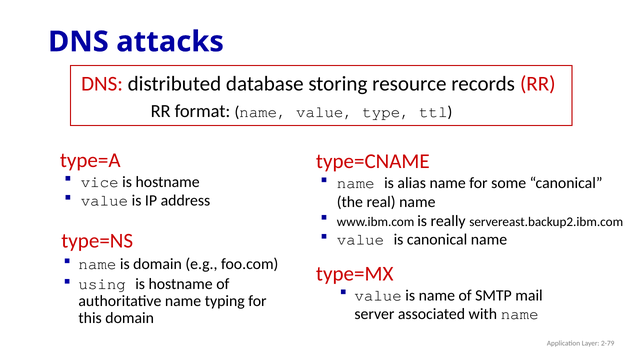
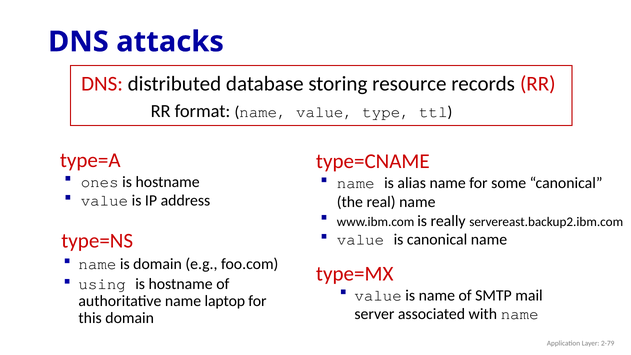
vice: vice -> ones
typing: typing -> laptop
